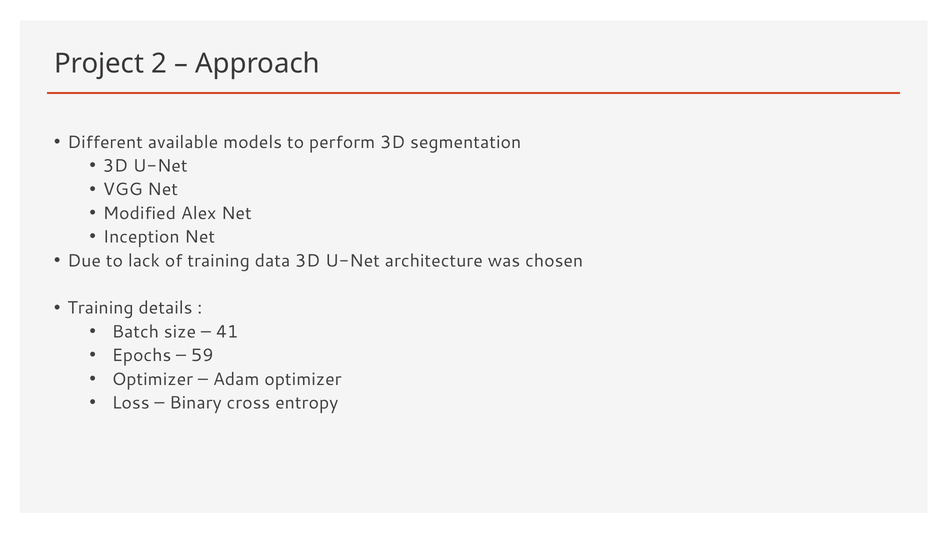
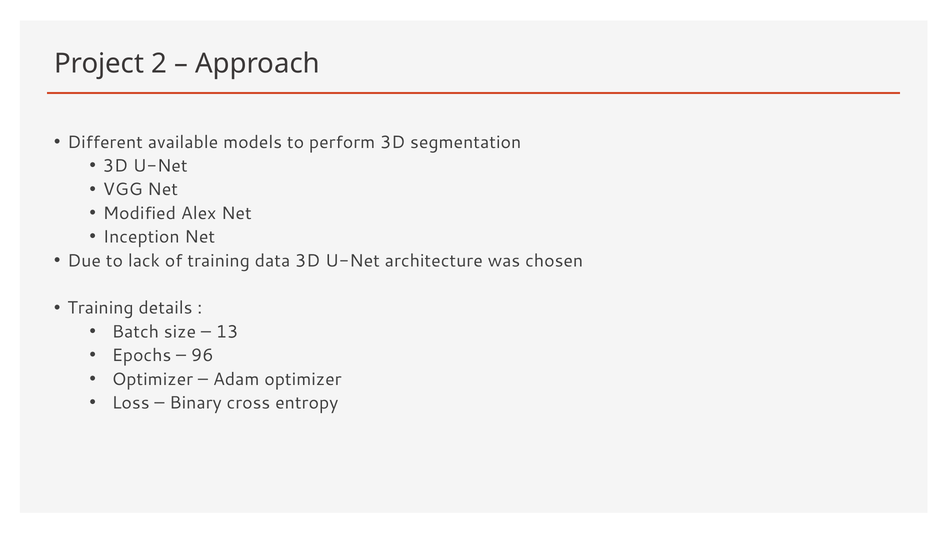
41: 41 -> 13
59: 59 -> 96
